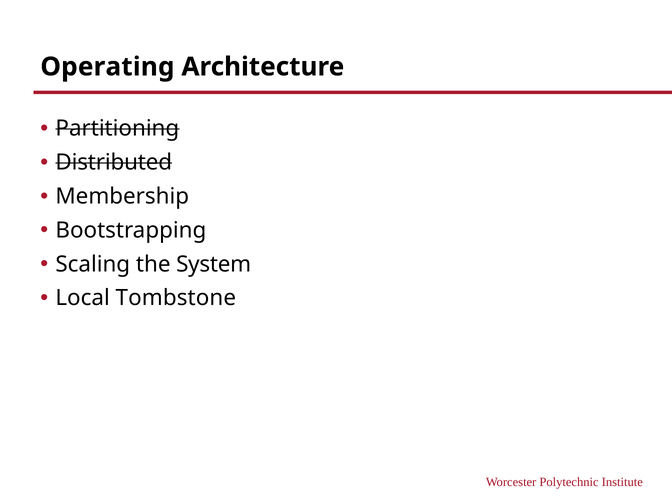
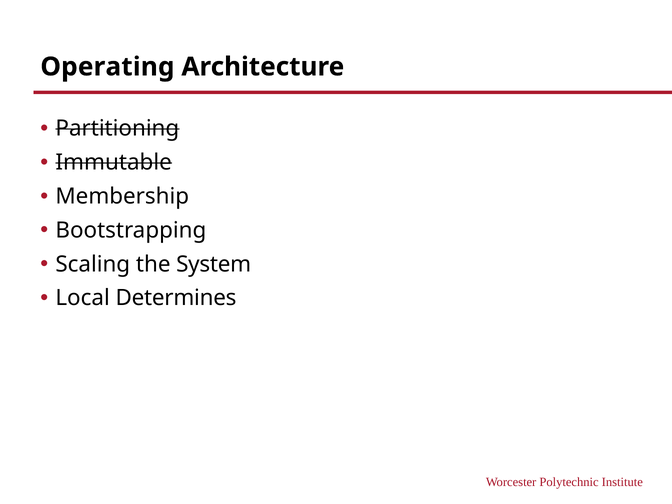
Distributed: Distributed -> Immutable
Tombstone: Tombstone -> Determines
